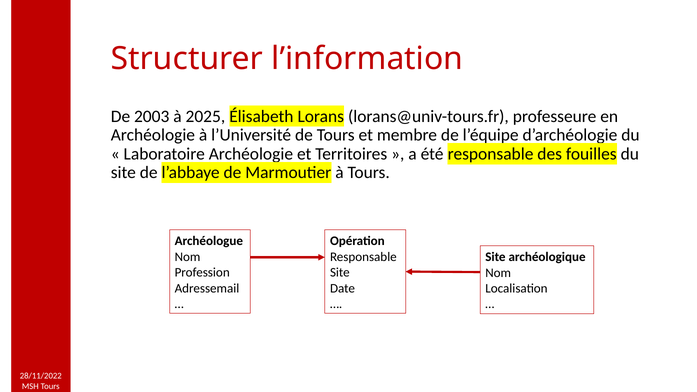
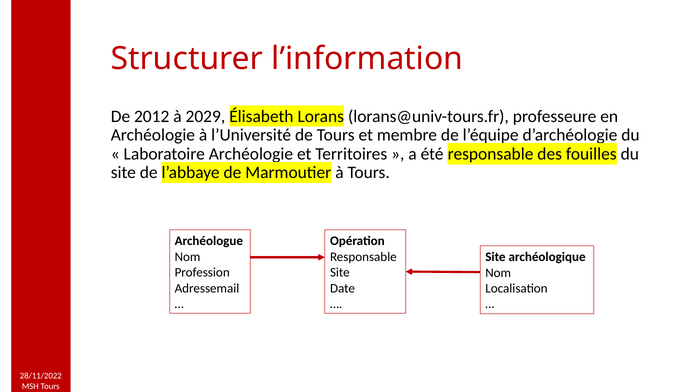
2003: 2003 -> 2012
2025: 2025 -> 2029
